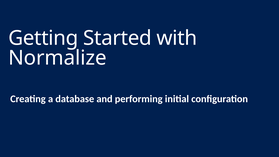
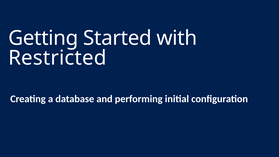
Normalize: Normalize -> Restricted
